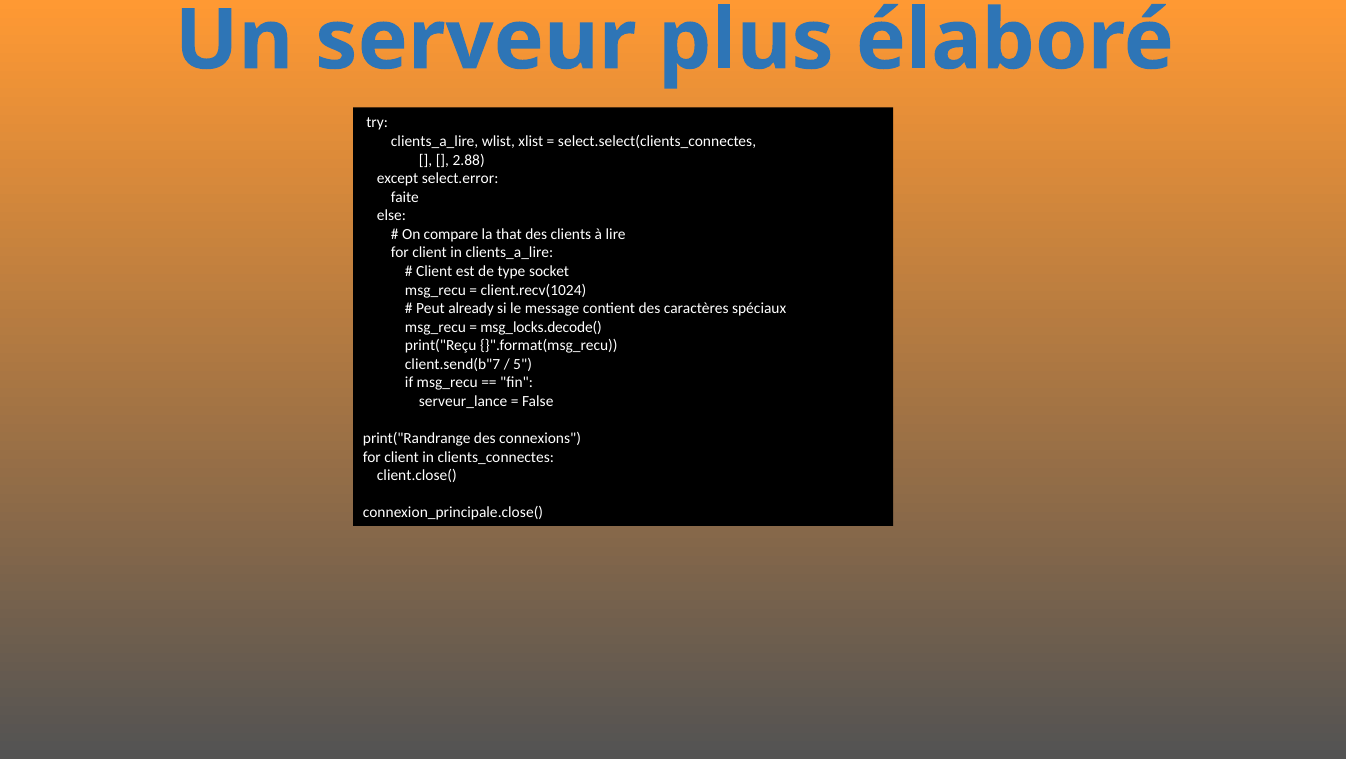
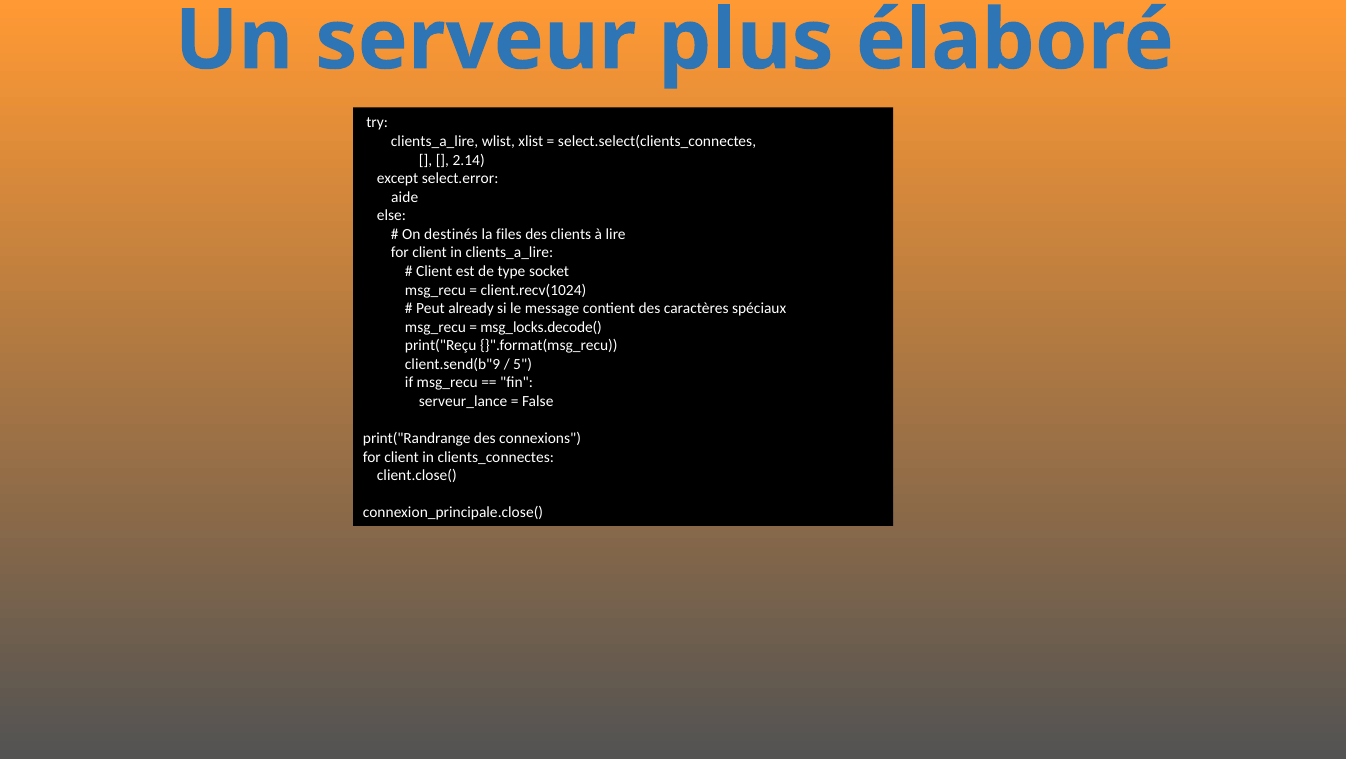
2.88: 2.88 -> 2.14
faite: faite -> aide
compare: compare -> destinés
that: that -> files
client.send(b"7: client.send(b"7 -> client.send(b"9
